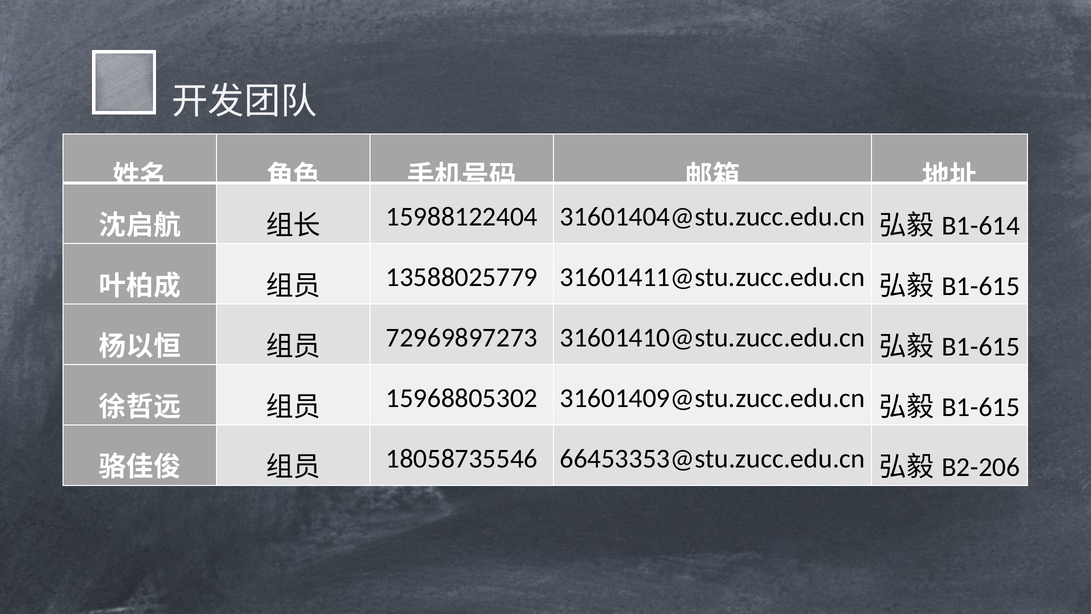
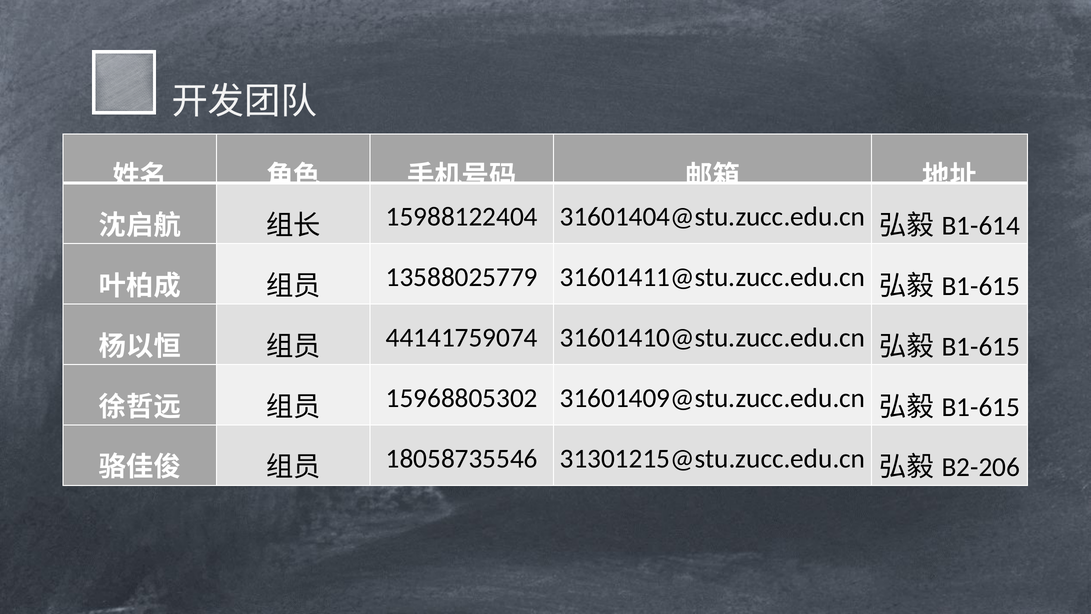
72969897273: 72969897273 -> 44141759074
66453353@stu.zucc.edu.cn: 66453353@stu.zucc.edu.cn -> 31301215@stu.zucc.edu.cn
